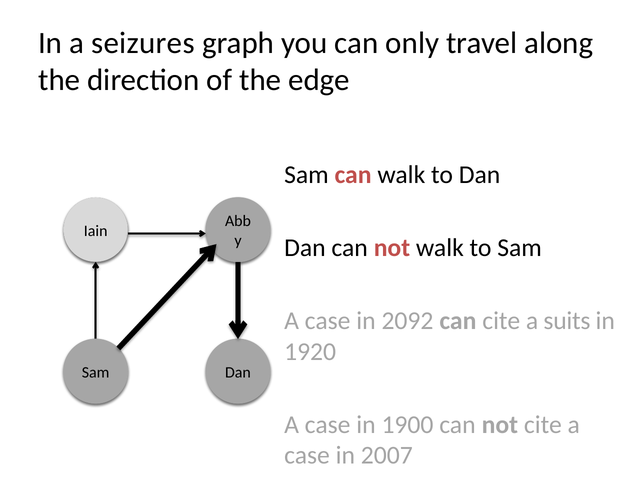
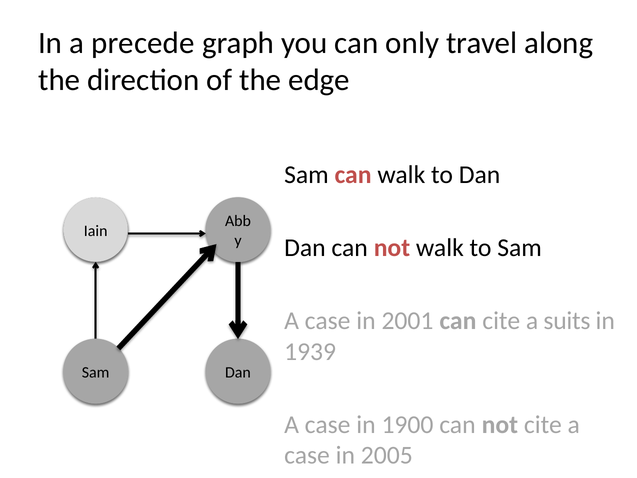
seizures: seizures -> precede
2092: 2092 -> 2001
1920: 1920 -> 1939
2007: 2007 -> 2005
